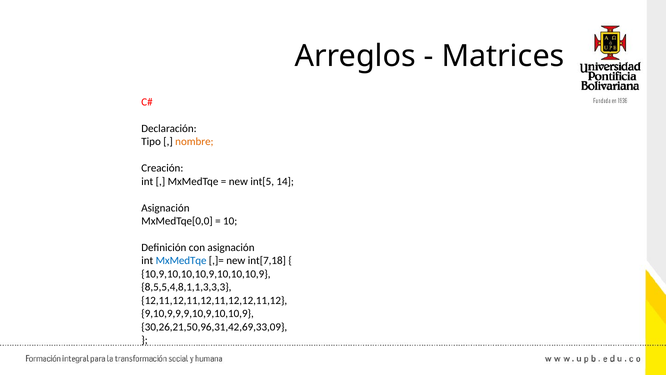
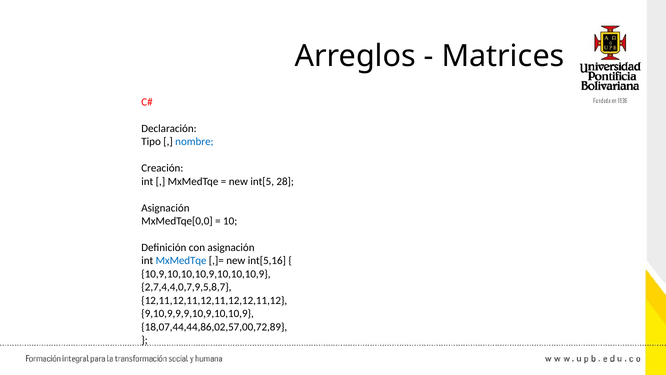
nombre colour: orange -> blue
14: 14 -> 28
int[7,18: int[7,18 -> int[5,16
8,5,5,4,8,1,1,3,3,3: 8,5,5,4,8,1,1,3,3,3 -> 2,7,4,4,0,7,9,5,8,7
30,26,21,50,96,31,42,69,33,09: 30,26,21,50,96,31,42,69,33,09 -> 18,07,44,44,86,02,57,00,72,89
